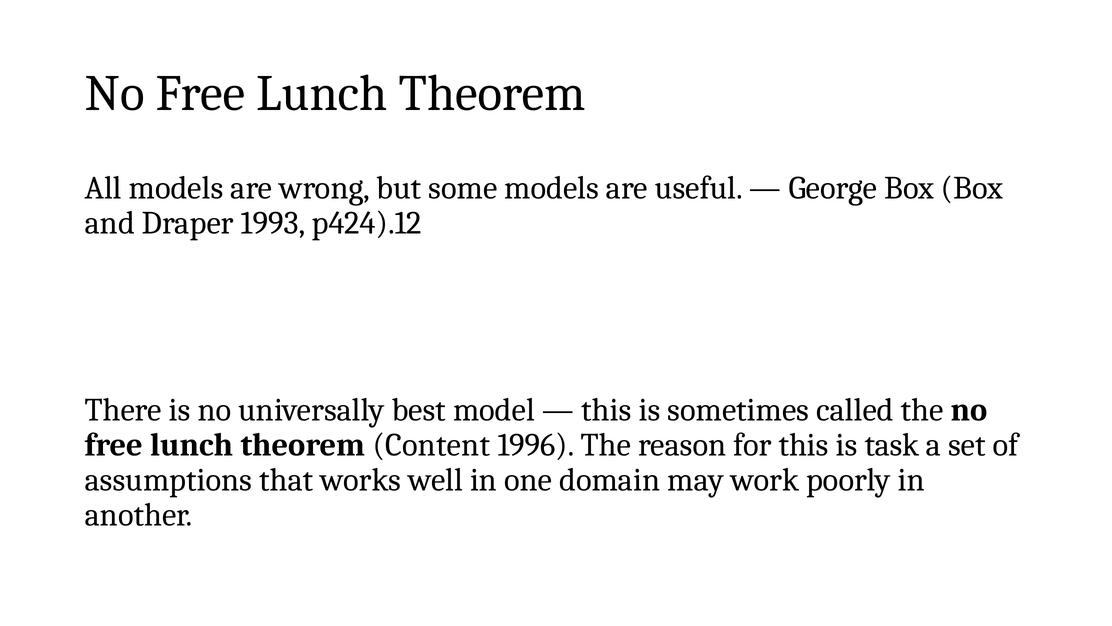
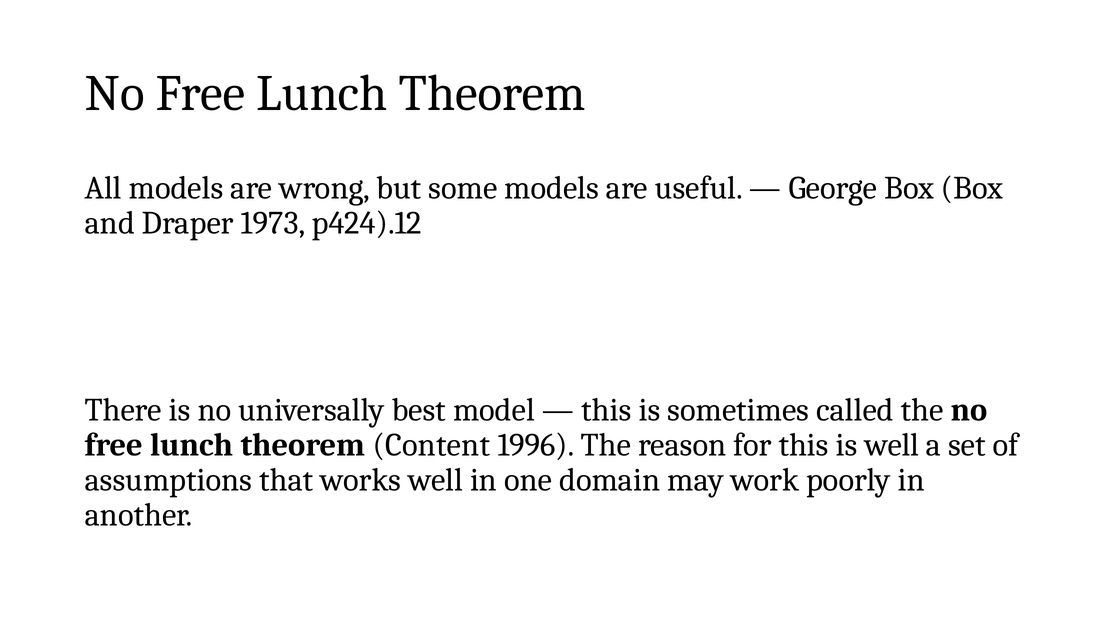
1993: 1993 -> 1973
is task: task -> well
